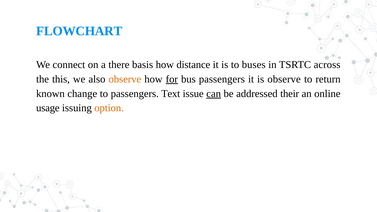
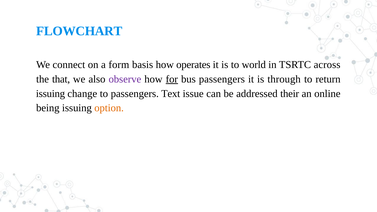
there: there -> form
distance: distance -> operates
buses: buses -> world
this: this -> that
observe at (125, 79) colour: orange -> purple
is observe: observe -> through
known at (50, 94): known -> issuing
can underline: present -> none
usage: usage -> being
